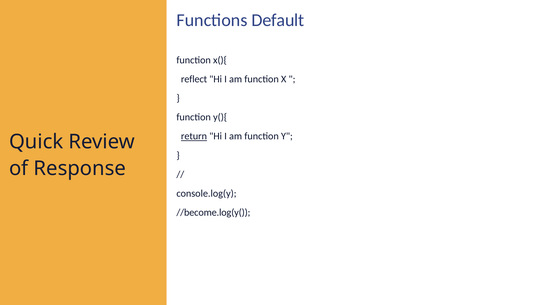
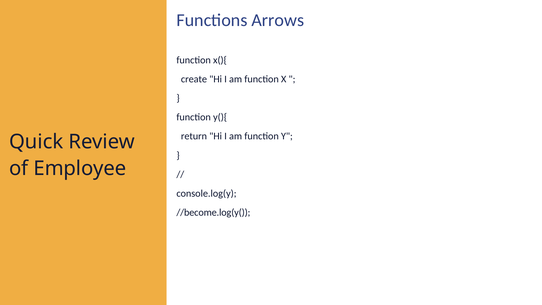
Default: Default -> Arrows
reflect: reflect -> create
return underline: present -> none
Response: Response -> Employee
